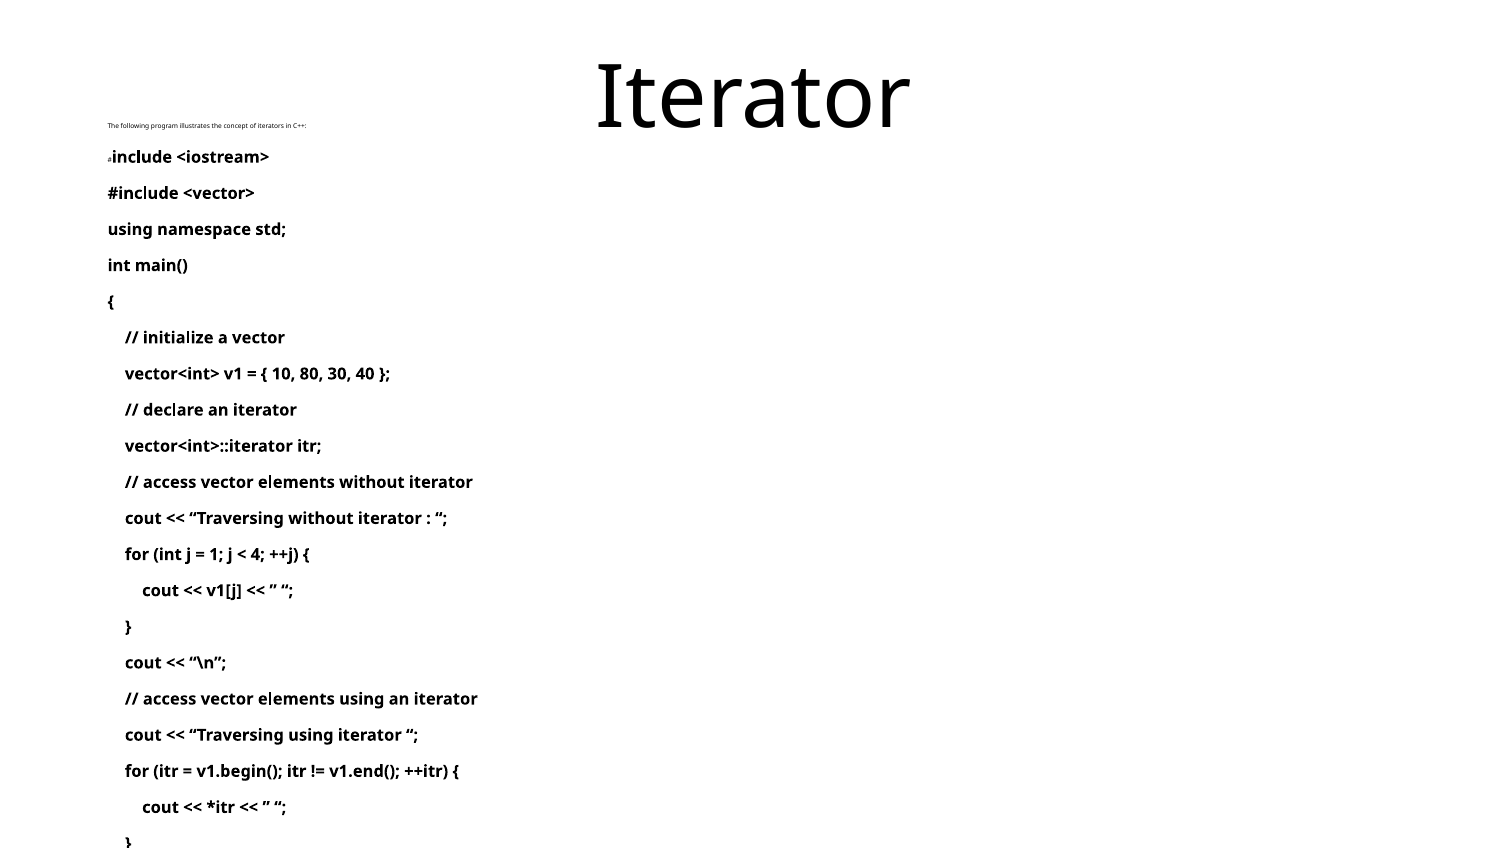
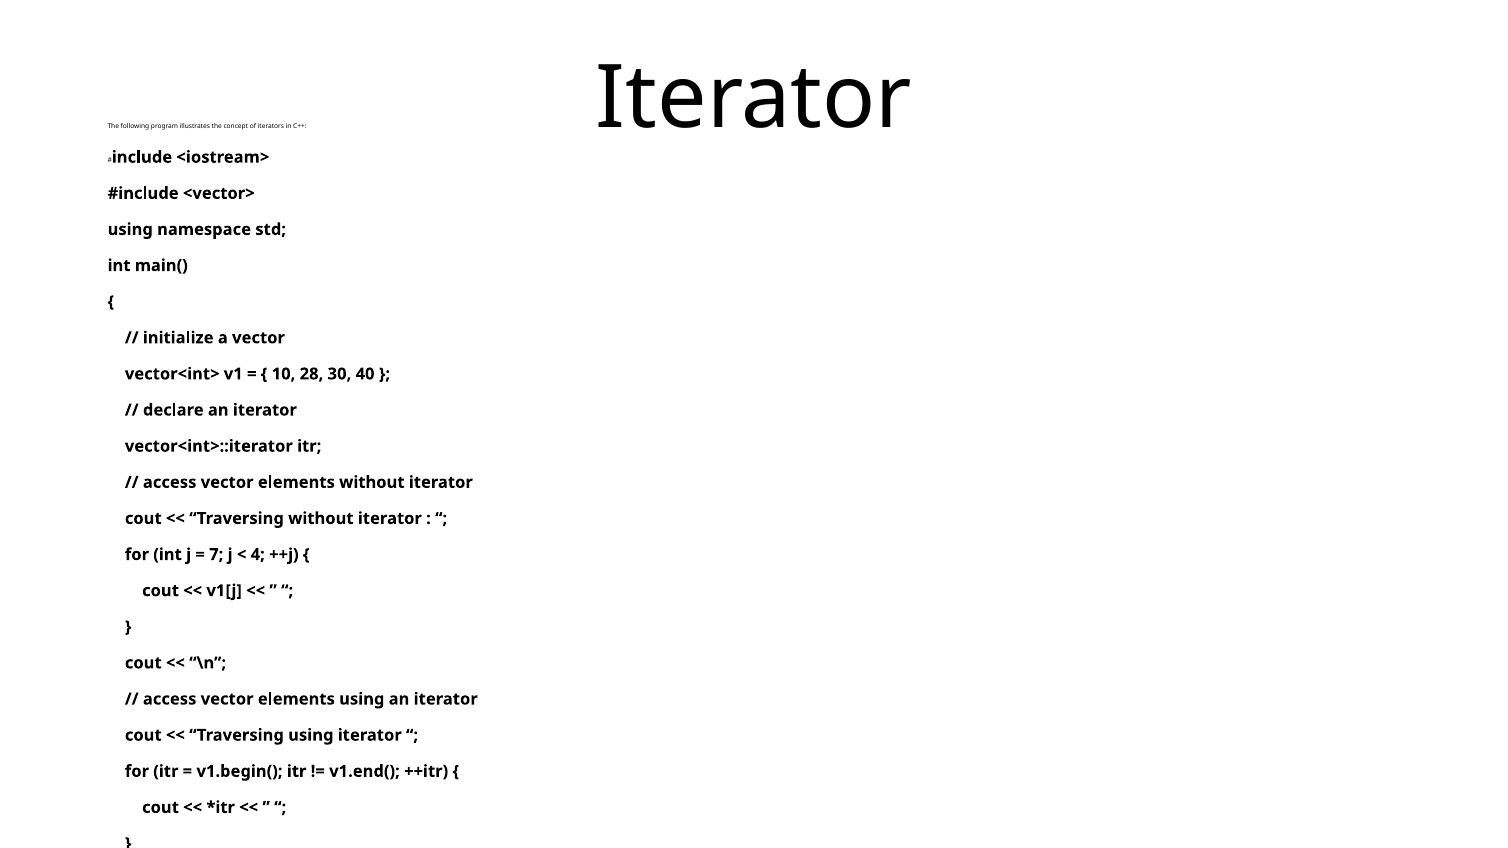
80: 80 -> 28
1: 1 -> 7
